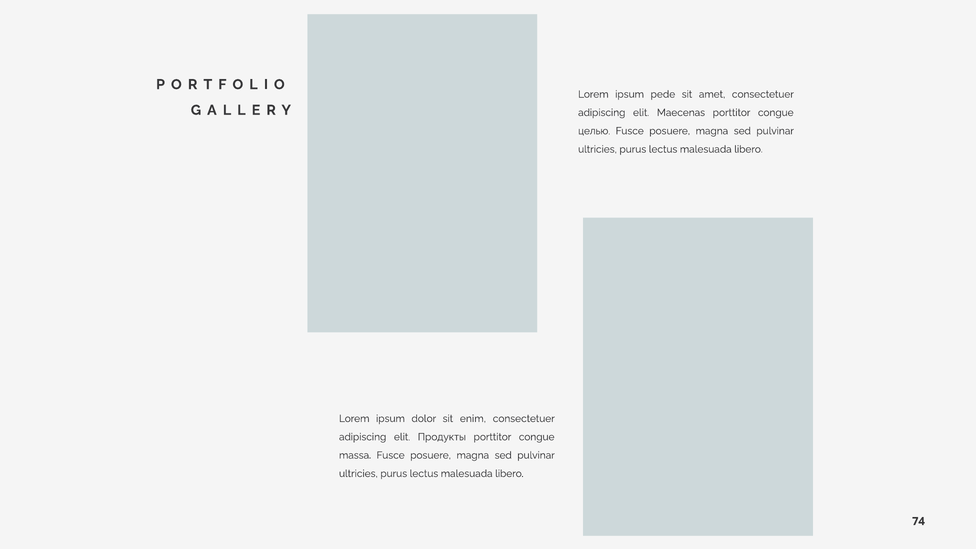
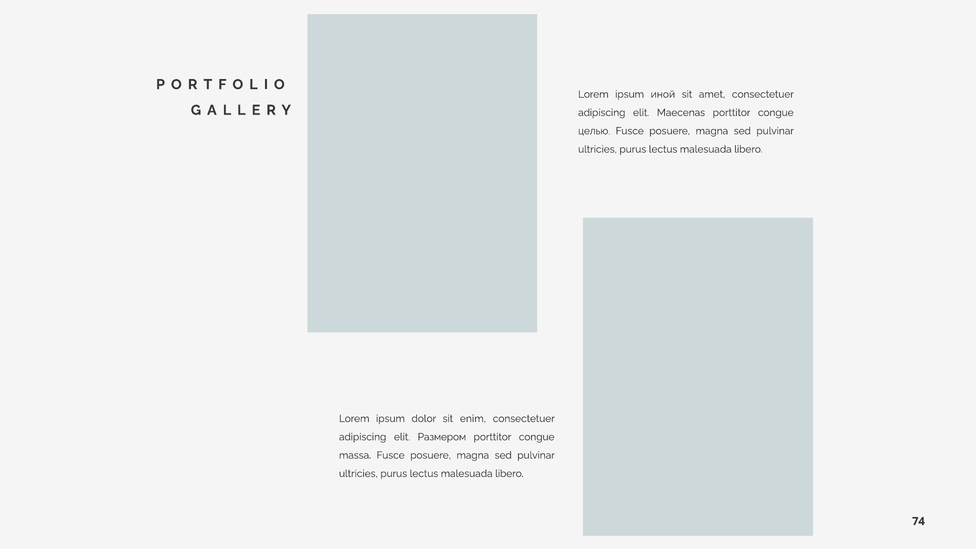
pede: pede -> иной
Продукты: Продукты -> Размером
